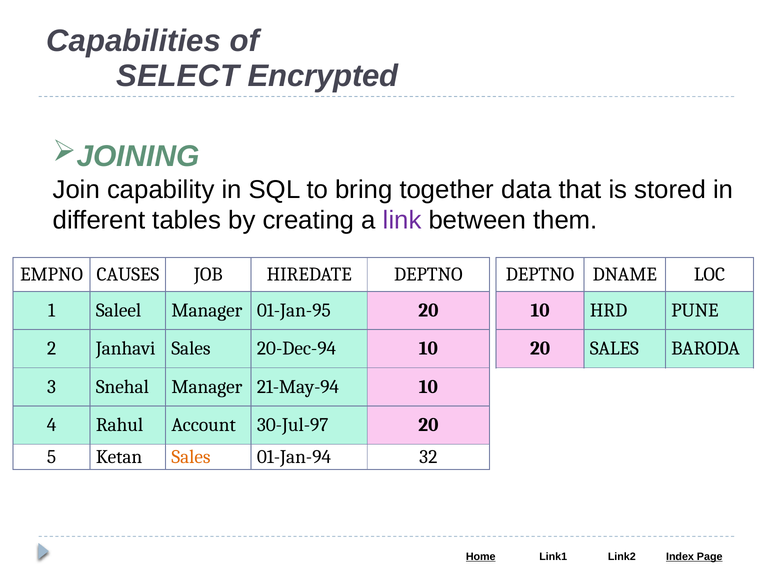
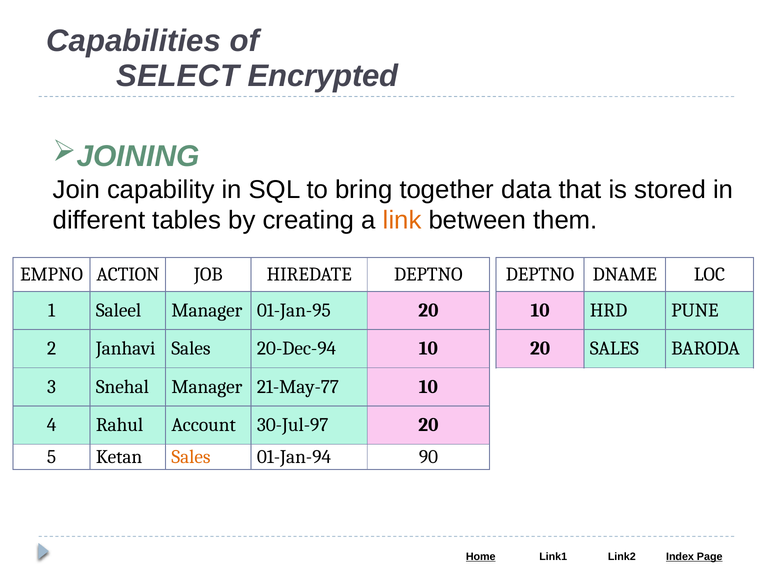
link colour: purple -> orange
CAUSES: CAUSES -> ACTION
21-May-94: 21-May-94 -> 21-May-77
32: 32 -> 90
